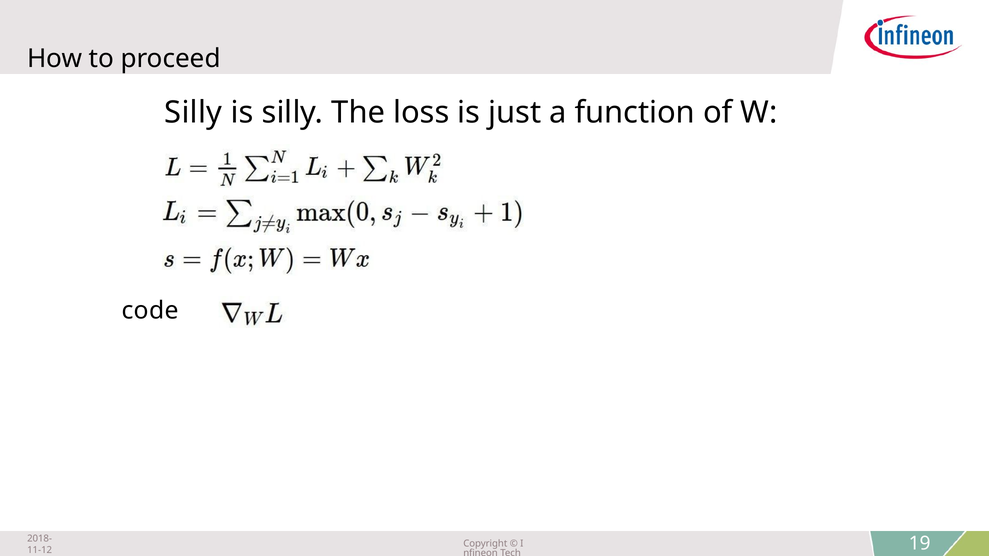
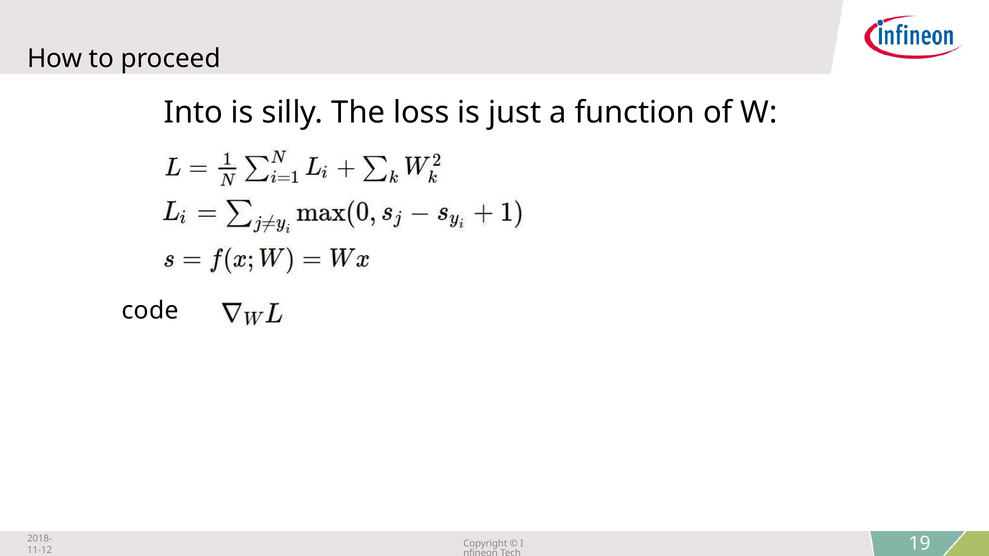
Silly at (193, 113): Silly -> Into
